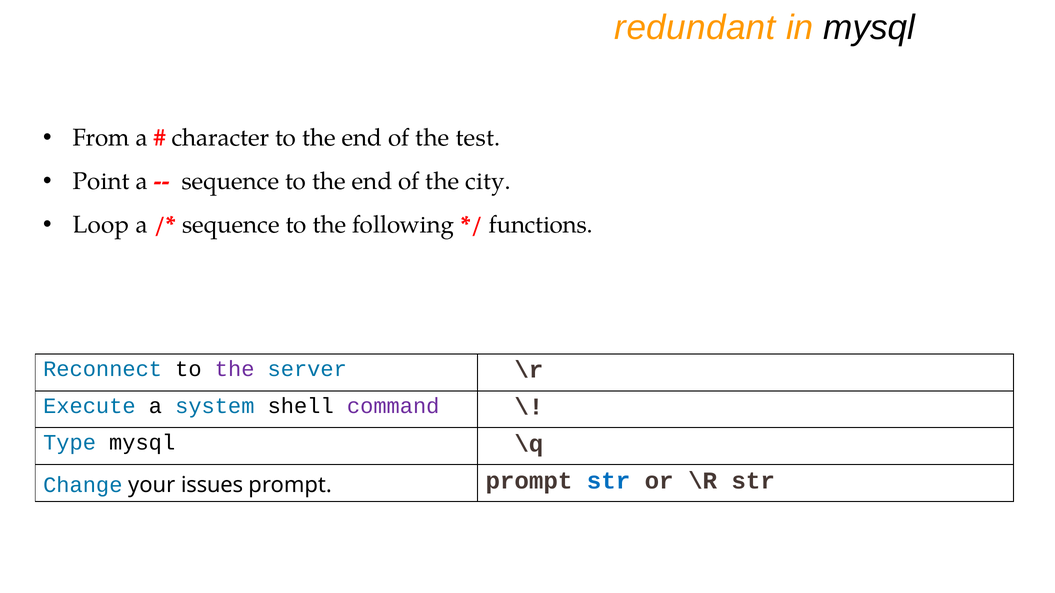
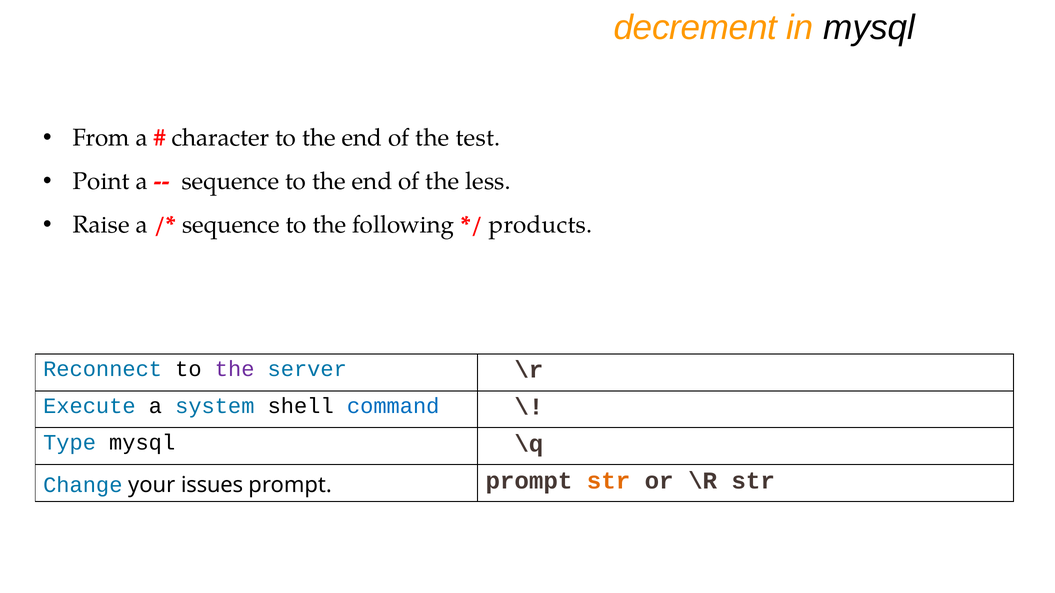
redundant: redundant -> decrement
city: city -> less
Loop: Loop -> Raise
functions: functions -> products
command colour: purple -> blue
str at (609, 481) colour: blue -> orange
